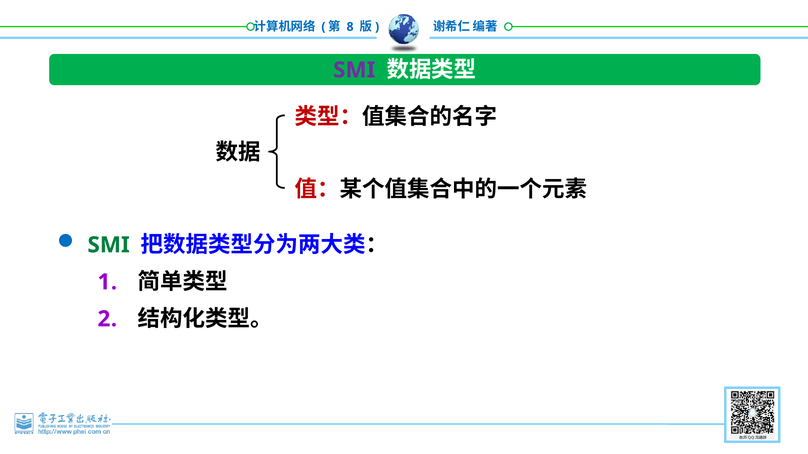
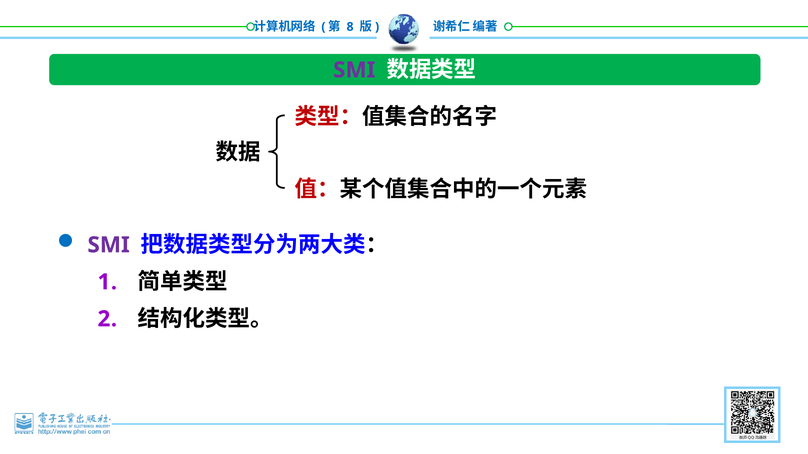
SMI at (109, 245) colour: green -> purple
